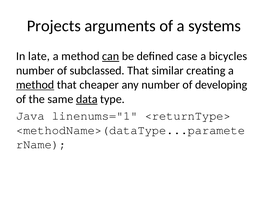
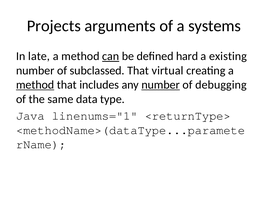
case: case -> hard
bicycles: bicycles -> existing
similar: similar -> virtual
cheaper: cheaper -> includes
number at (161, 85) underline: none -> present
developing: developing -> debugging
data underline: present -> none
